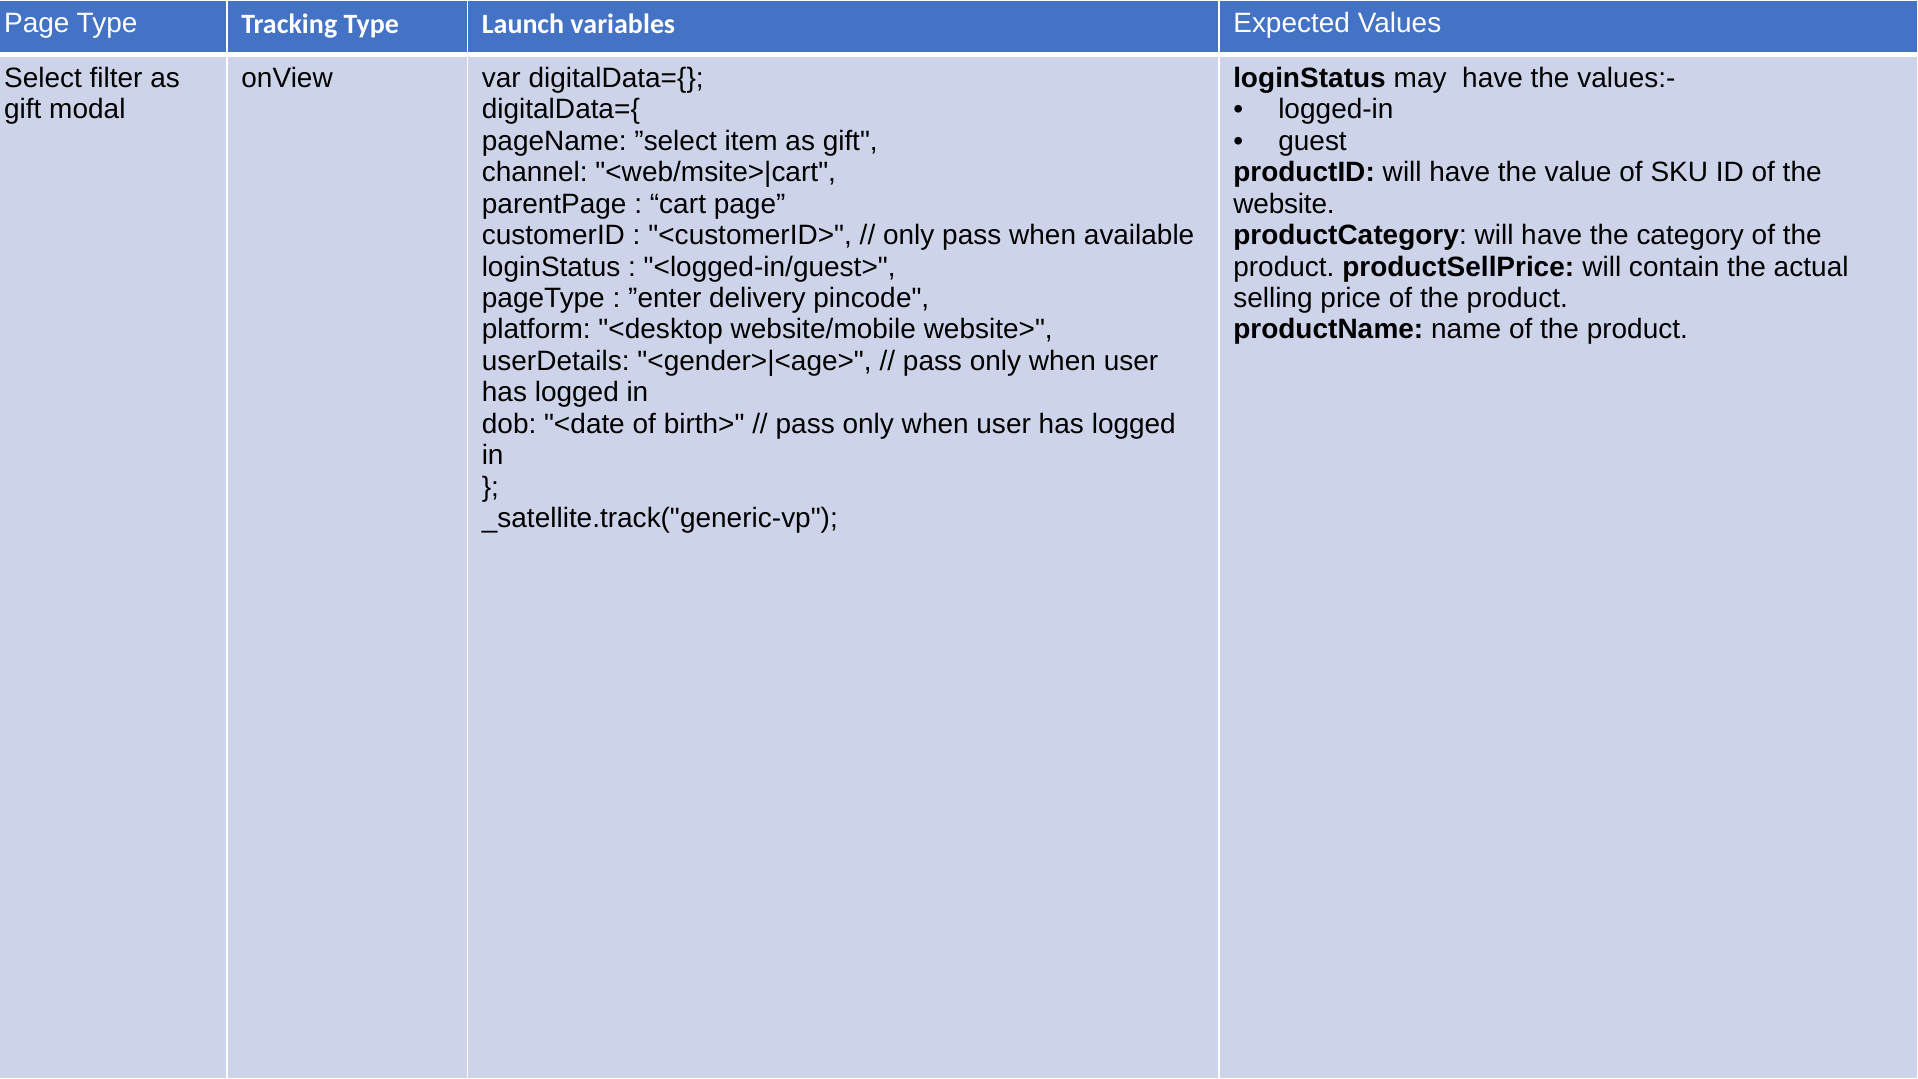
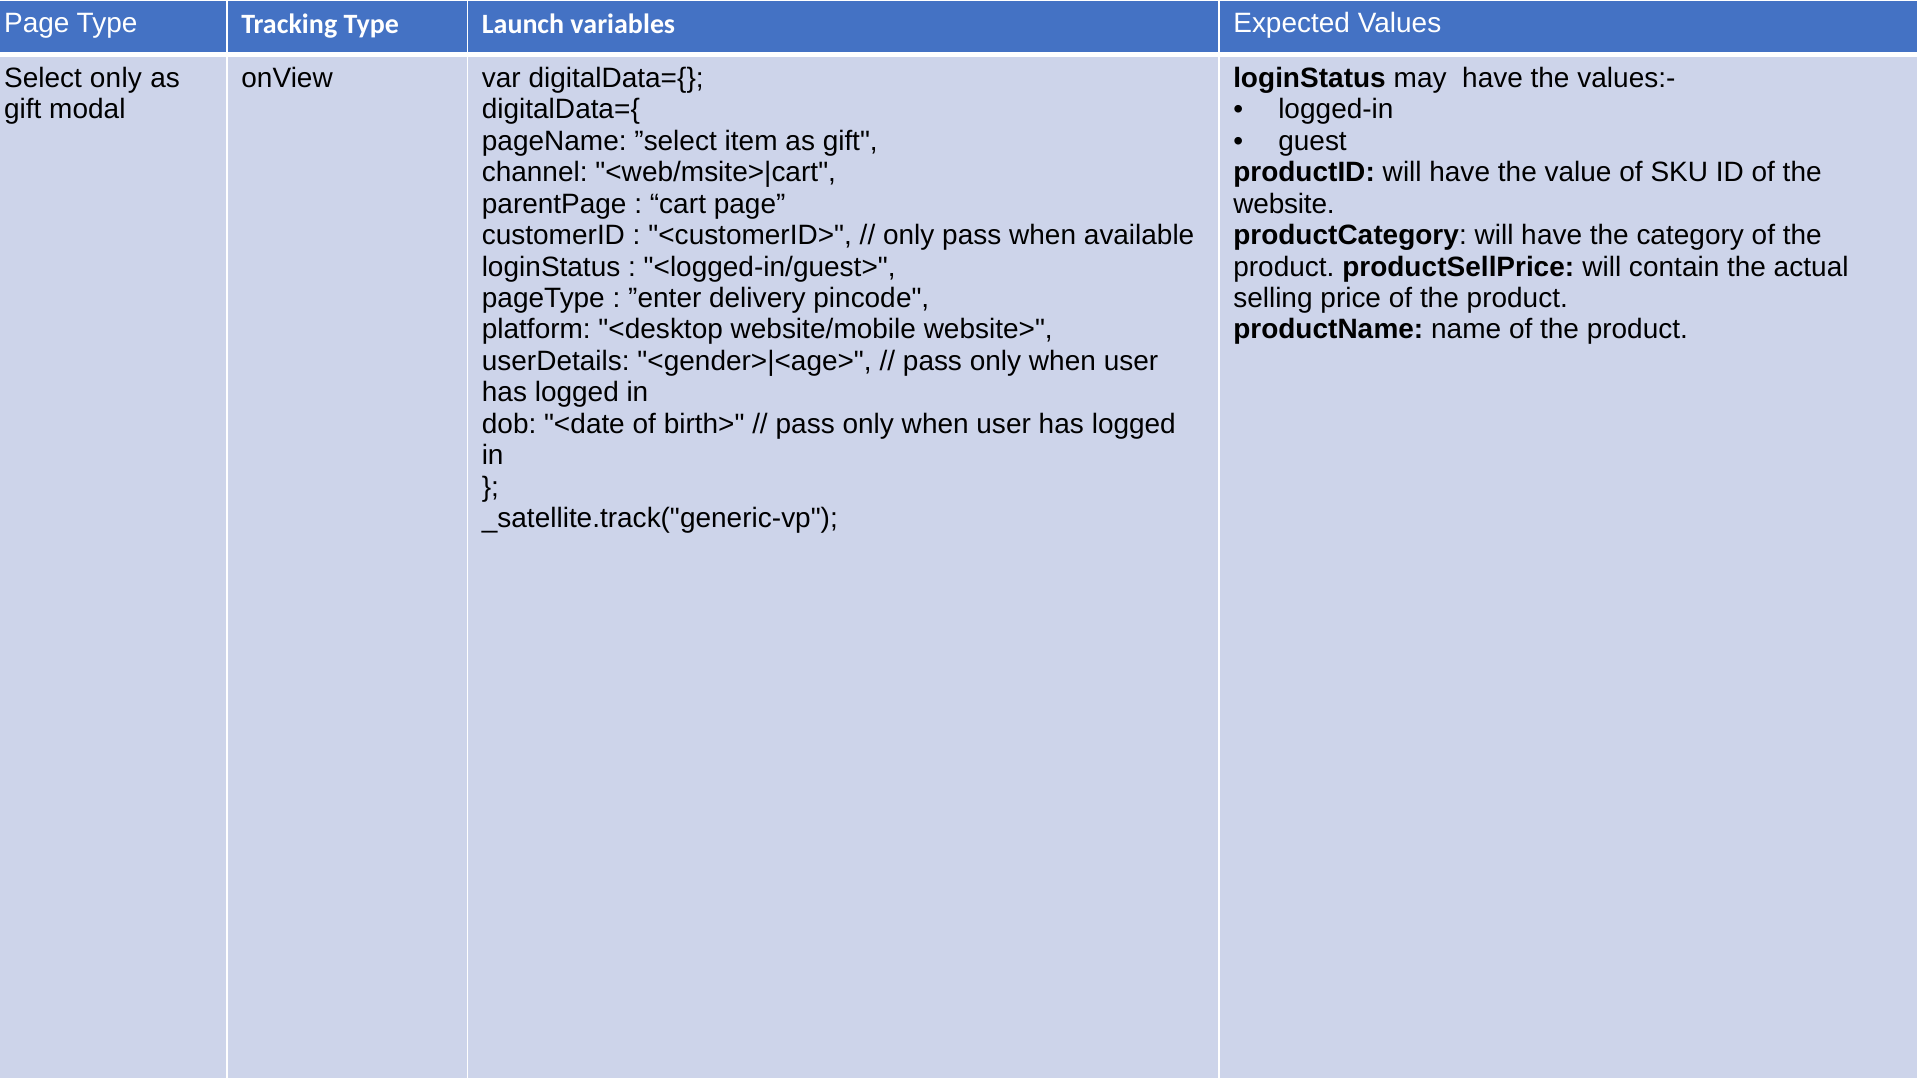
Select filter: filter -> only
